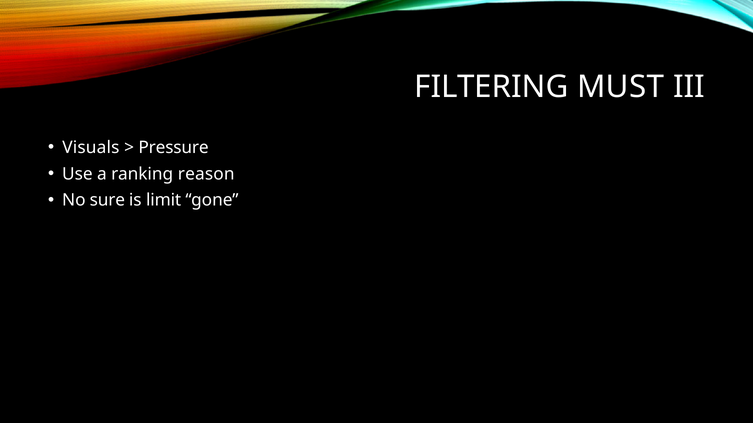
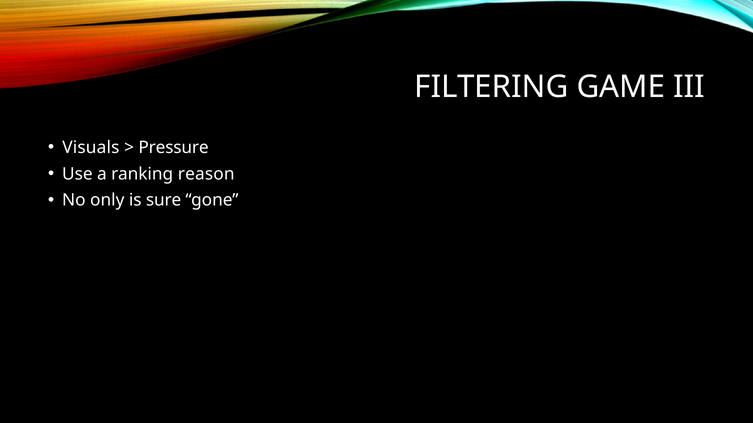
MUST: MUST -> GAME
sure: sure -> only
limit: limit -> sure
